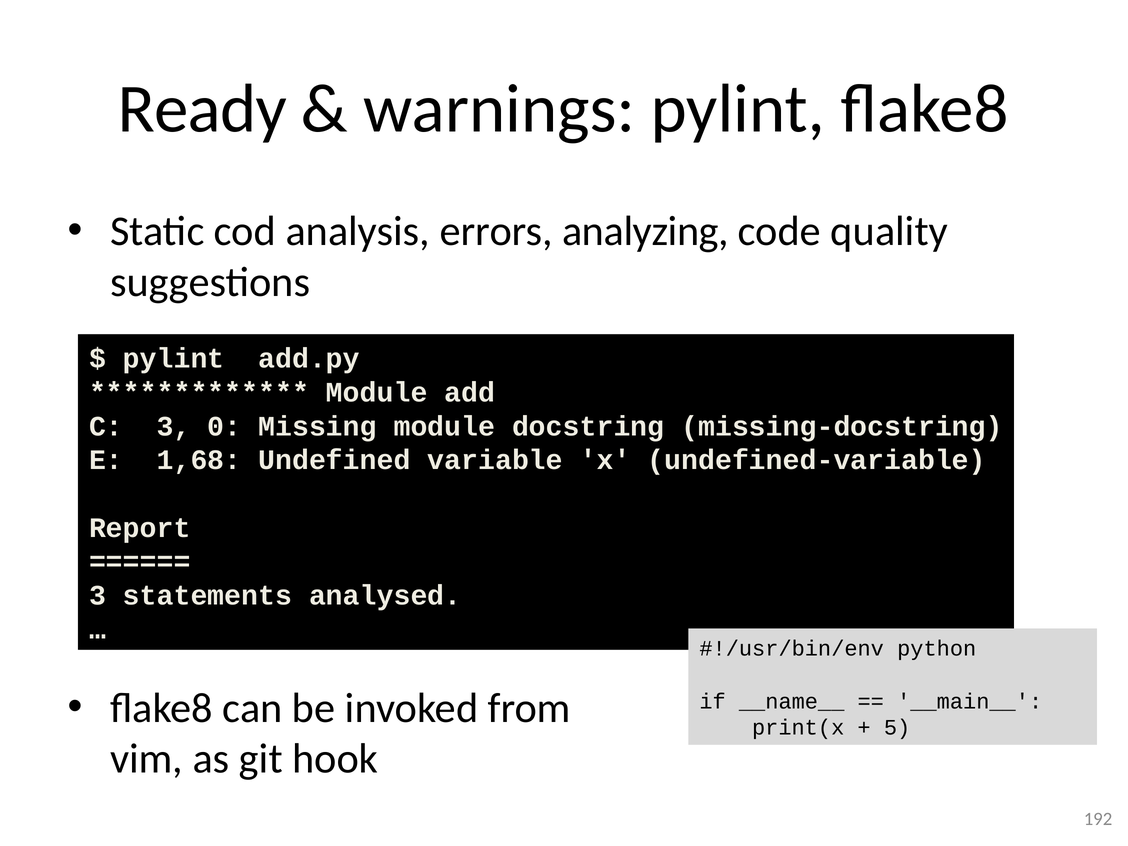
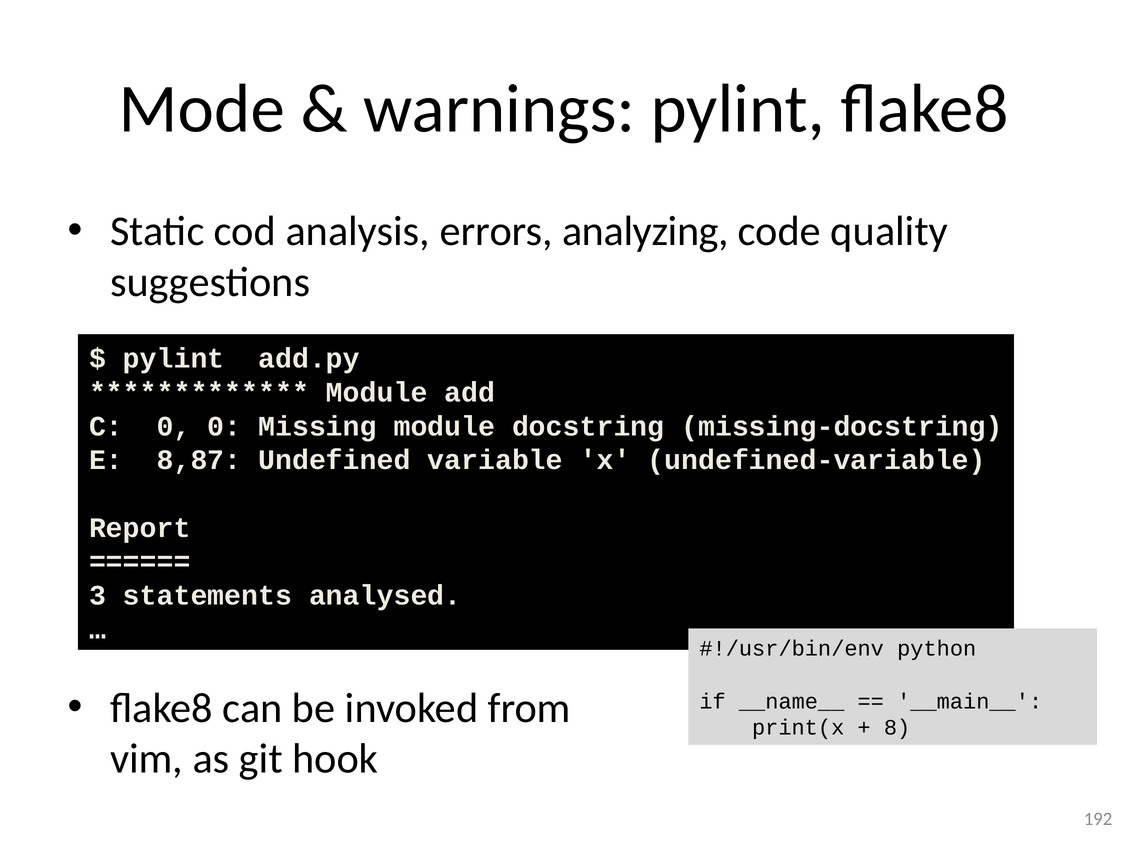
Ready: Ready -> Mode
C 3: 3 -> 0
1,68: 1,68 -> 8,87
5: 5 -> 8
